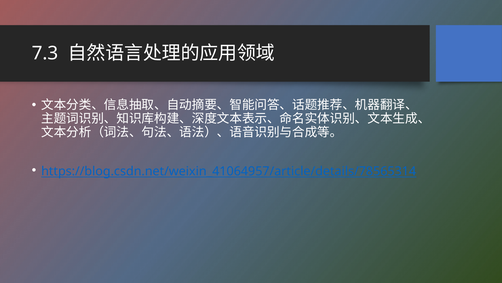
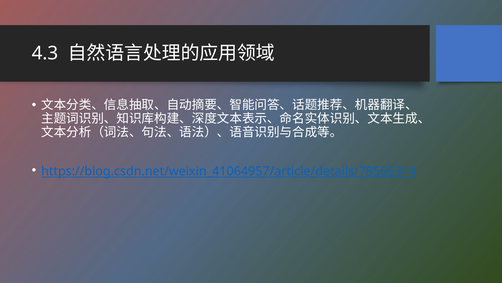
7.3: 7.3 -> 4.3
